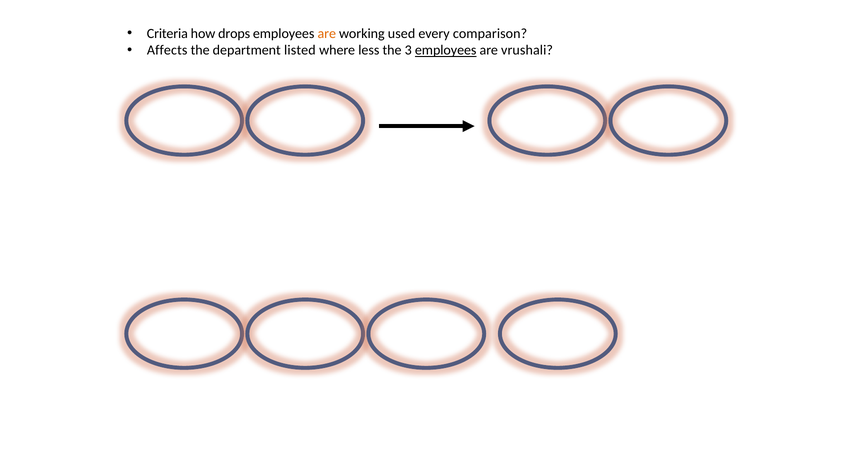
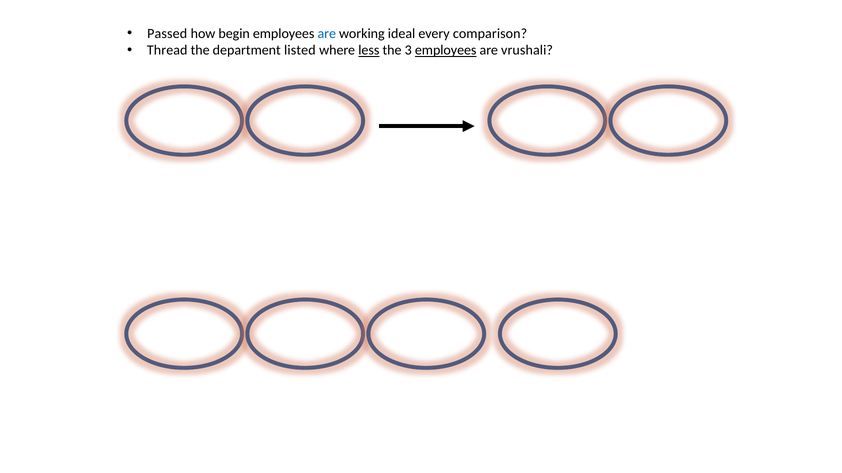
Criteria: Criteria -> Passed
drops: drops -> begin
are at (327, 34) colour: orange -> blue
used: used -> ideal
Affects: Affects -> Thread
less underline: none -> present
